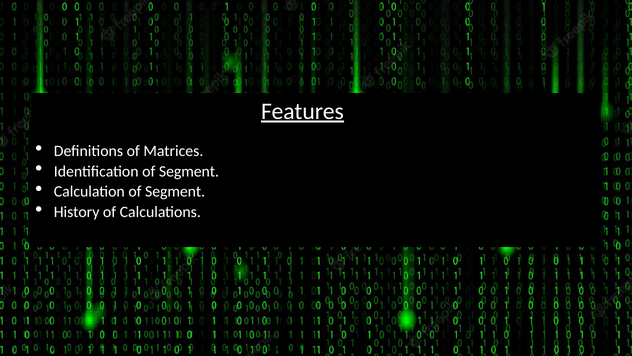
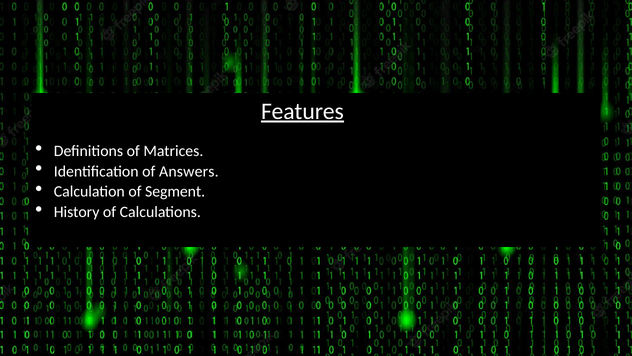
Identification of Segment: Segment -> Answers
